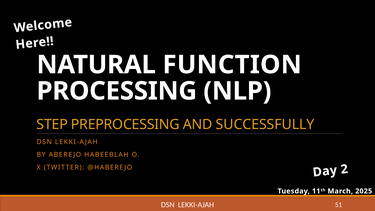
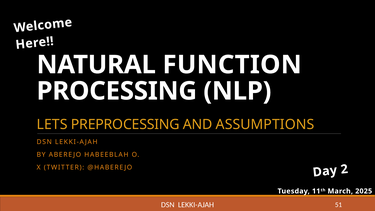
STEP: STEP -> LETS
SUCCESSFULLY: SUCCESSFULLY -> ASSUMPTIONS
